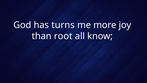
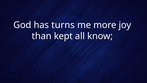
root: root -> kept
